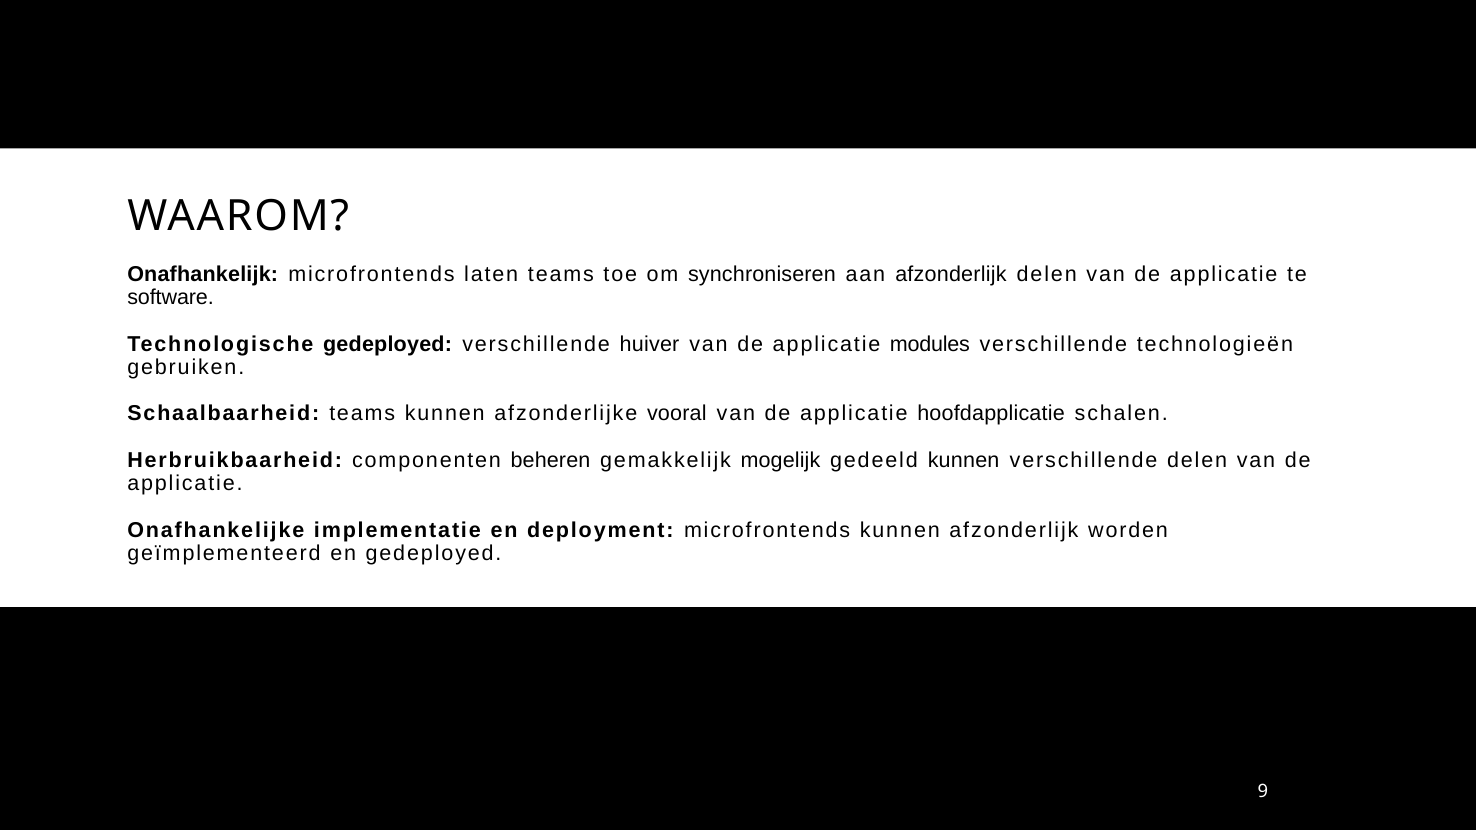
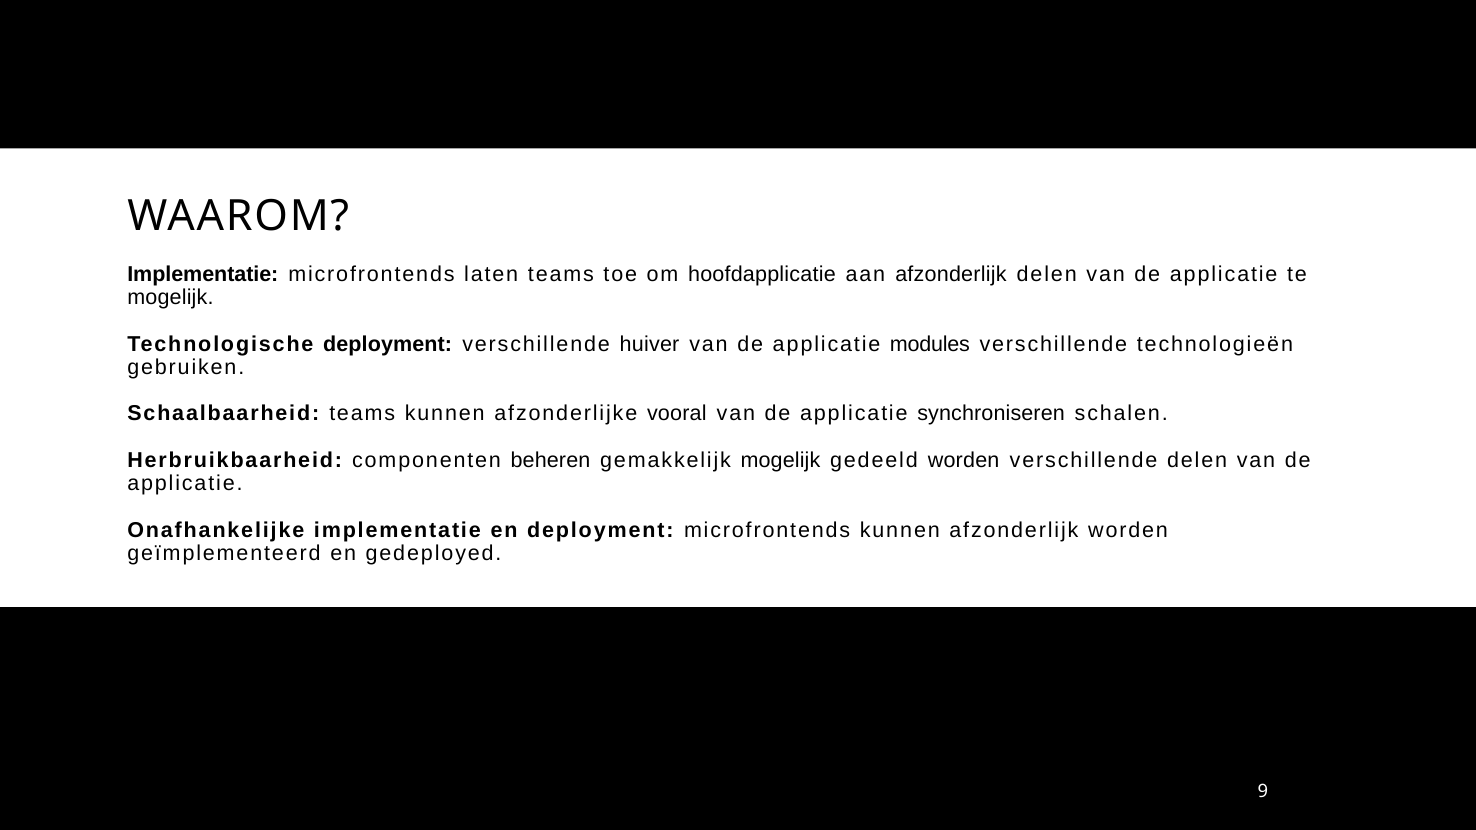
Onafhankelijk at (203, 274): Onafhankelijk -> Implementatie
synchroniseren: synchroniseren -> hoofdapplicatie
software at (171, 297): software -> mogelijk
Technologische gedeployed: gedeployed -> deployment
hoofdapplicatie: hoofdapplicatie -> synchroniseren
gedeeld kunnen: kunnen -> worden
